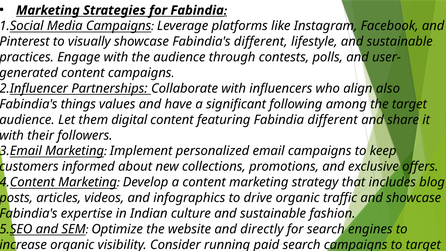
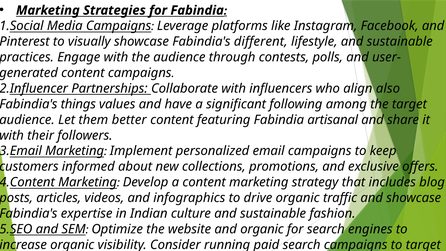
digital: digital -> better
Fabindia different: different -> artisanal
and directly: directly -> organic
